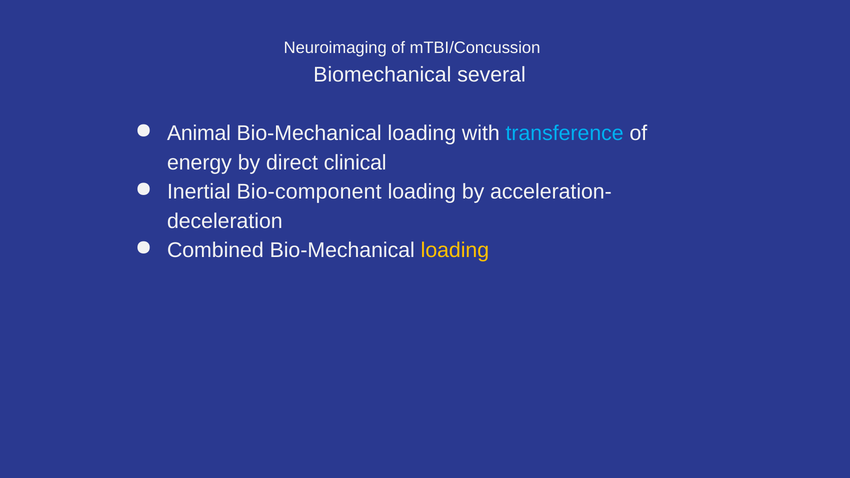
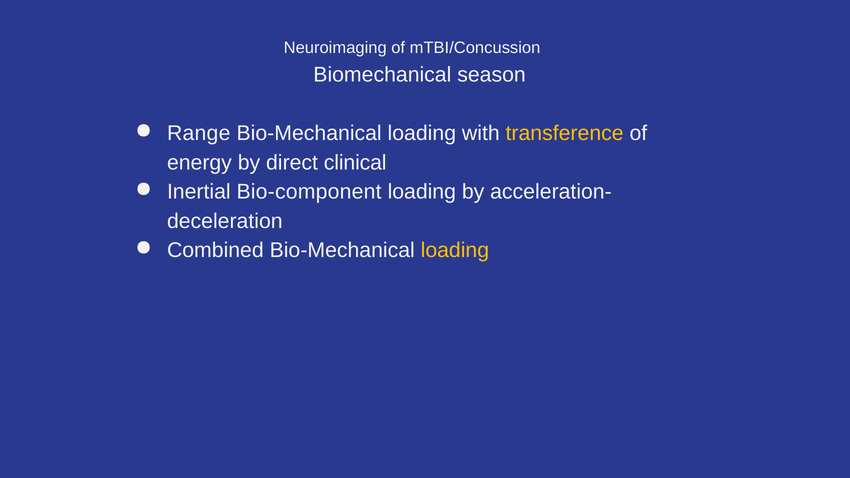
several: several -> season
Animal: Animal -> Range
transference colour: light blue -> yellow
